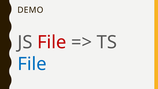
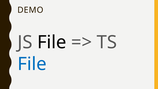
File at (52, 42) colour: red -> black
